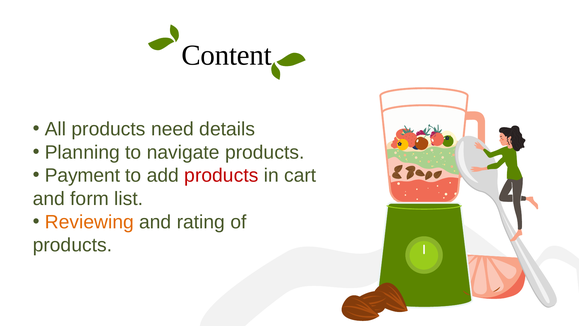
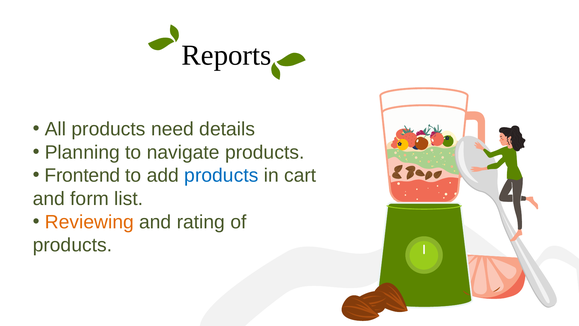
Content: Content -> Reports
Payment: Payment -> Frontend
products at (221, 175) colour: red -> blue
